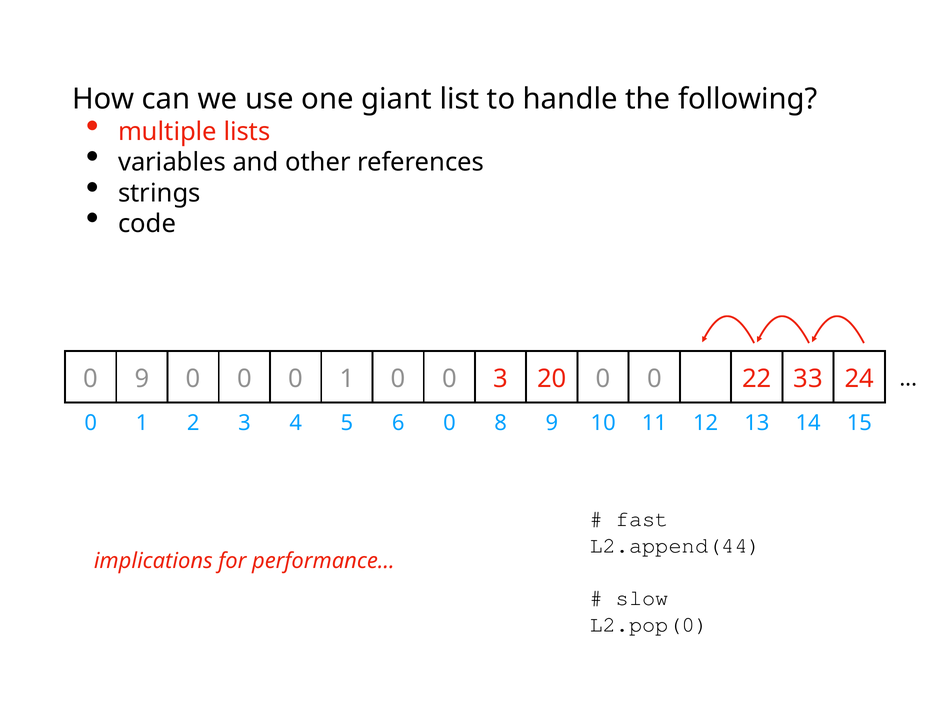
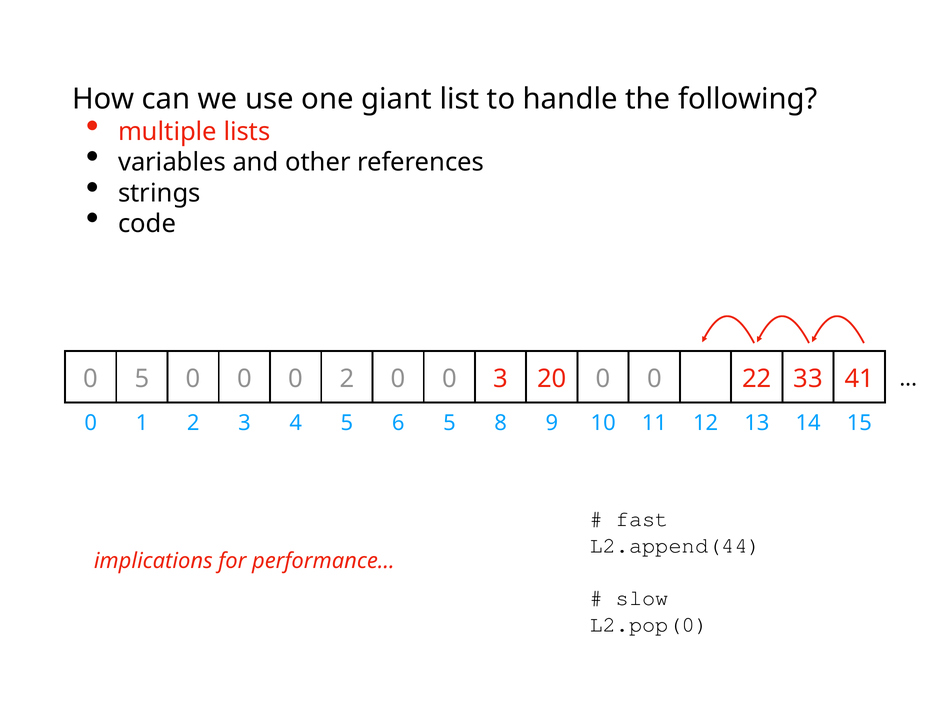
9 at (142, 378): 9 -> 5
0 0 0 1: 1 -> 2
24: 24 -> 41
0 at (449, 423): 0 -> 5
